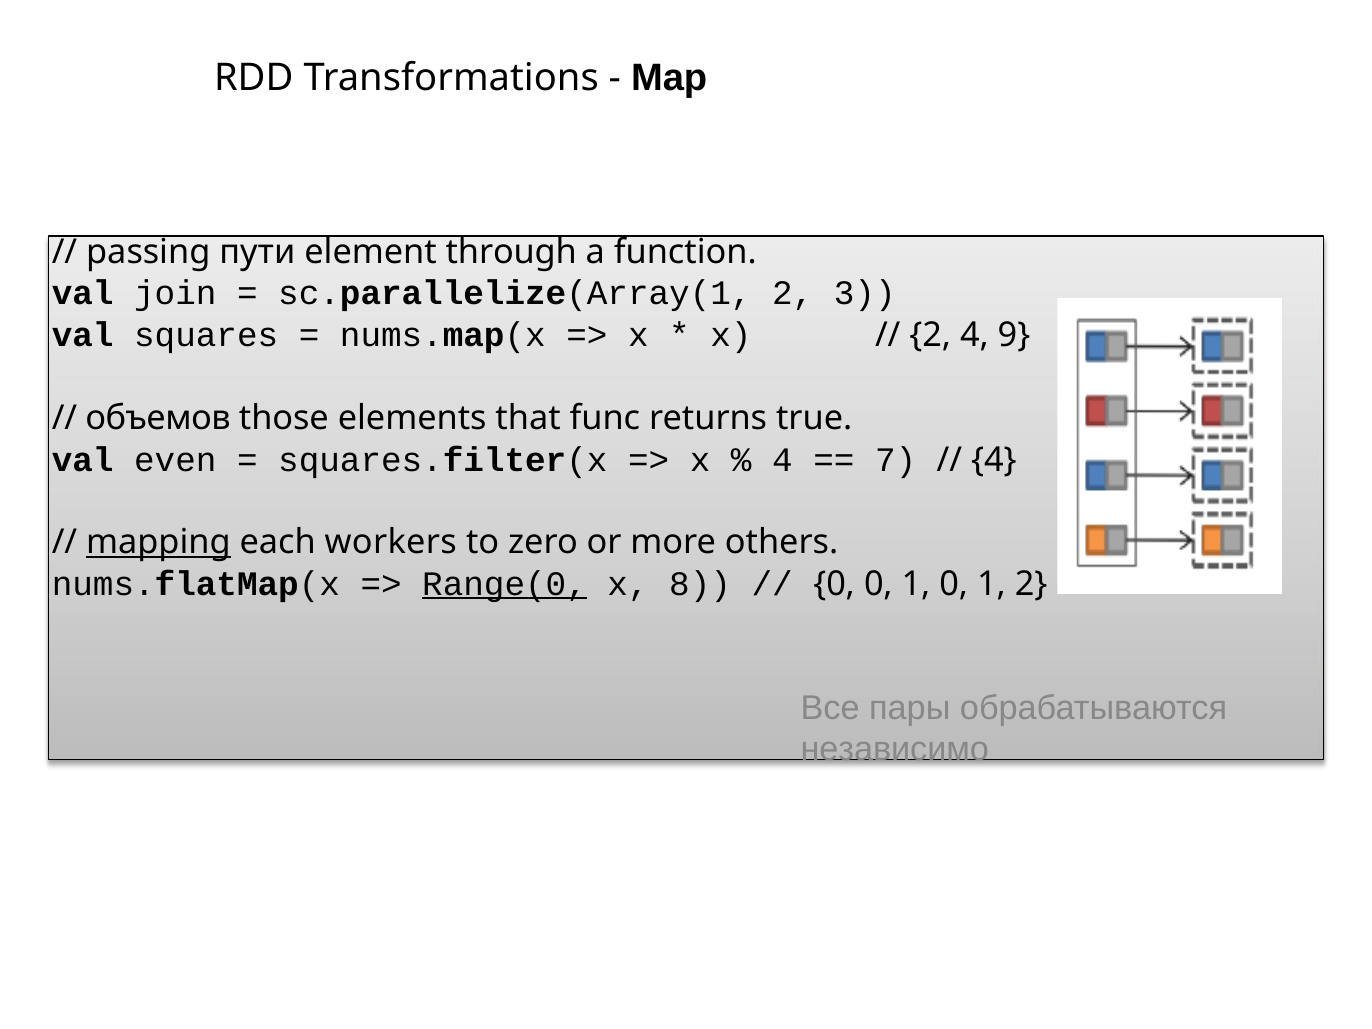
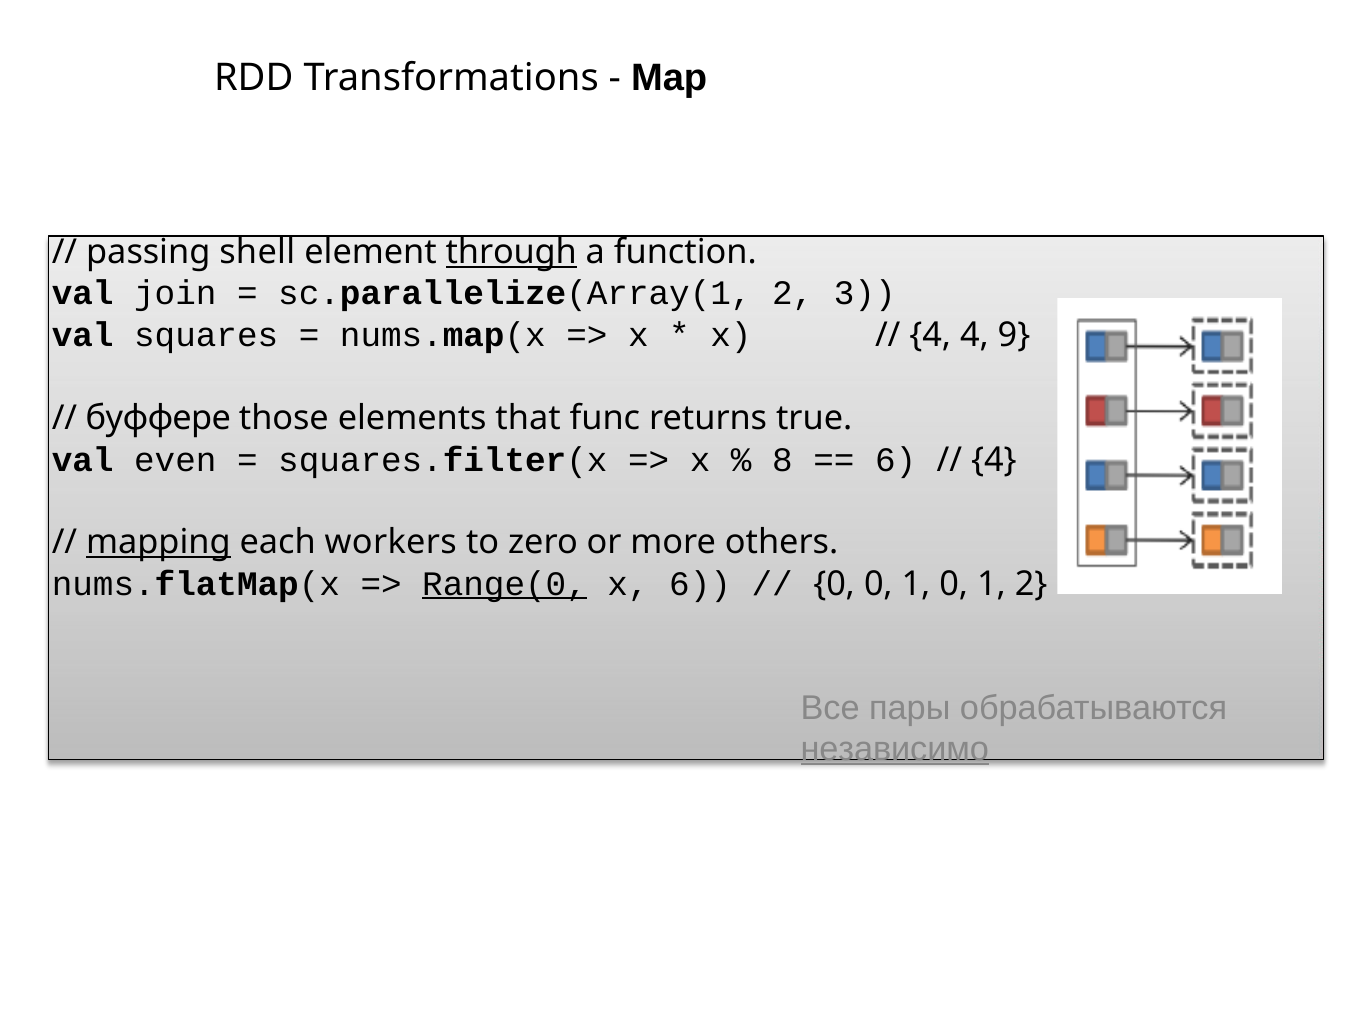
пути: пути -> shell
through underline: none -> present
2 at (930, 335): 2 -> 4
объемов: объемов -> буффере
4 at (782, 460): 4 -> 8
7 at (896, 460): 7 -> 6
x 8: 8 -> 6
независимо underline: none -> present
